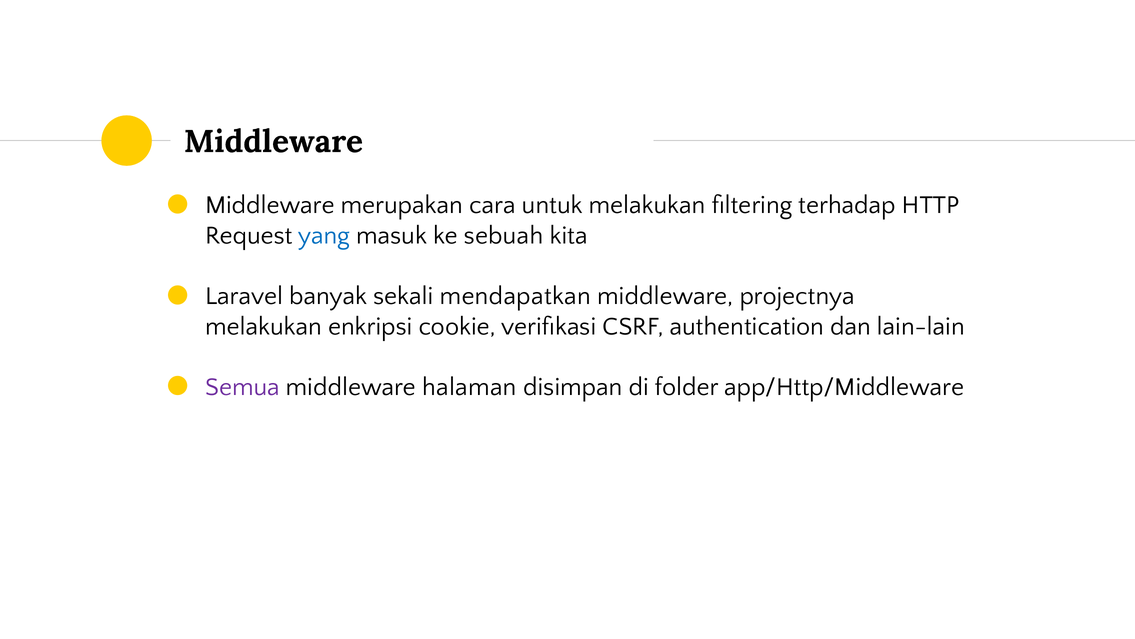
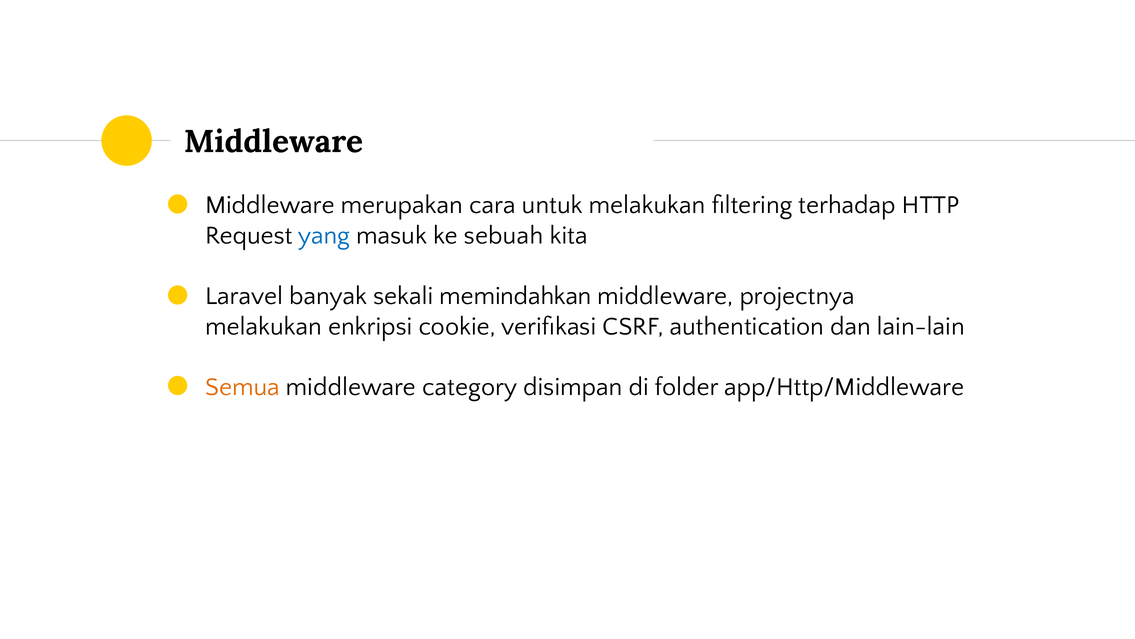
mendapatkan: mendapatkan -> memindahkan
Semua colour: purple -> orange
halaman: halaman -> category
